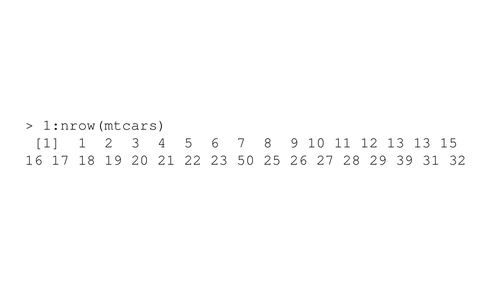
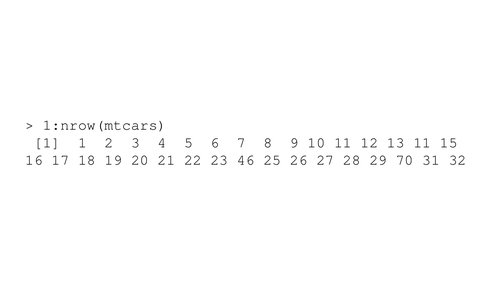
13 13: 13 -> 11
50: 50 -> 46
39: 39 -> 70
